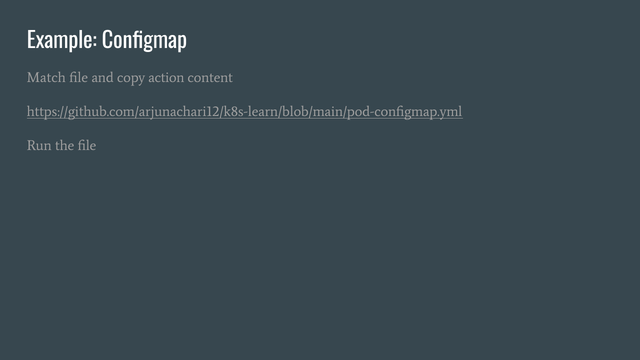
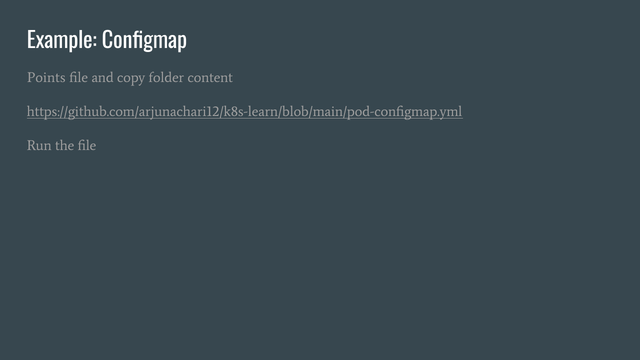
Match: Match -> Points
action: action -> folder
